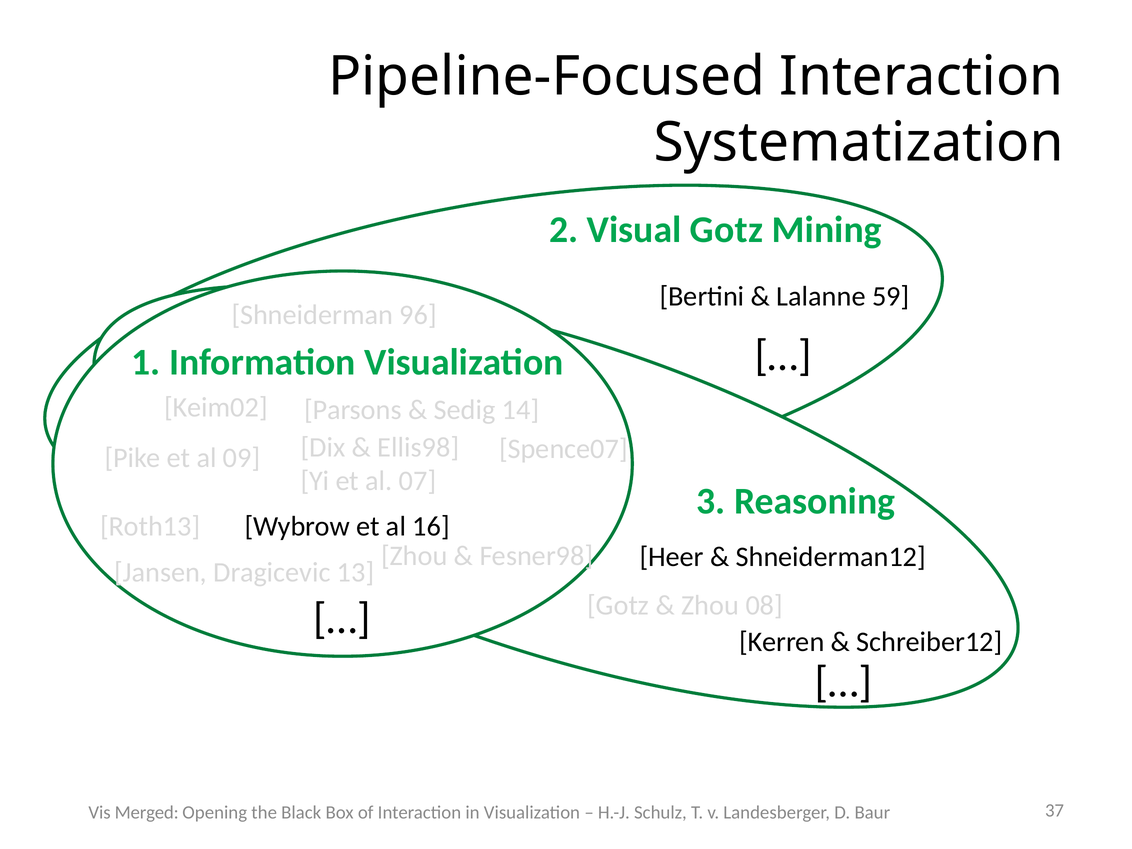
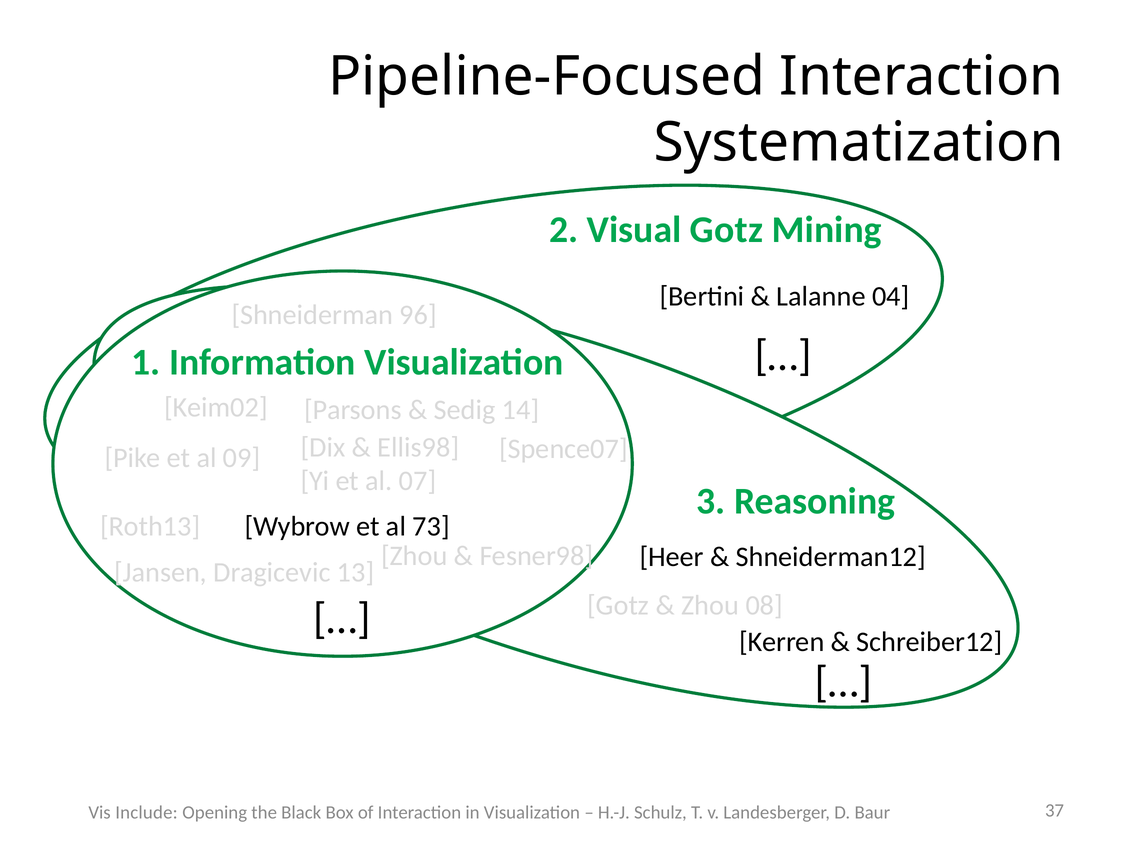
59: 59 -> 04
16: 16 -> 73
Merged: Merged -> Include
